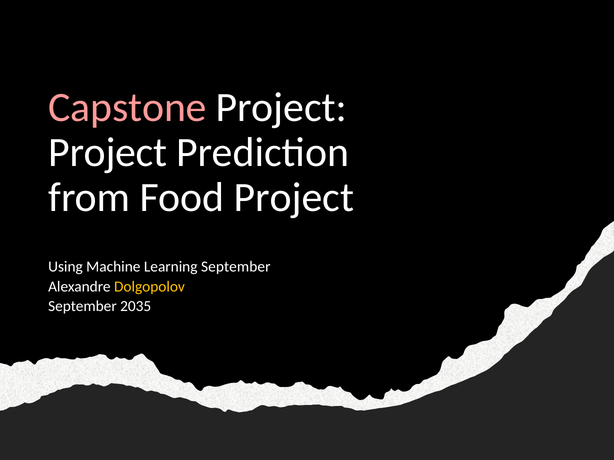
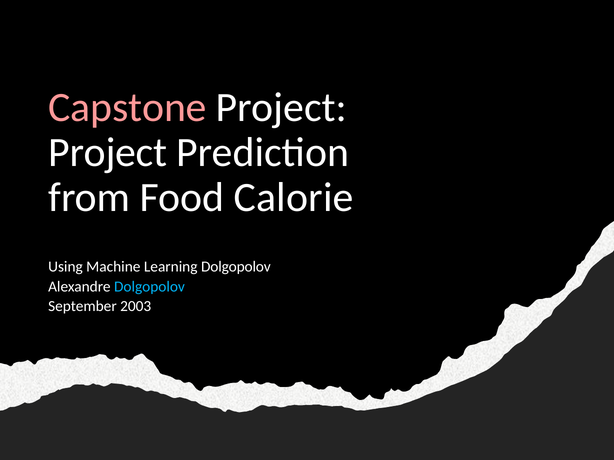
Food Project: Project -> Calorie
Learning September: September -> Dolgopolov
Dolgopolov at (149, 287) colour: yellow -> light blue
2035: 2035 -> 2003
